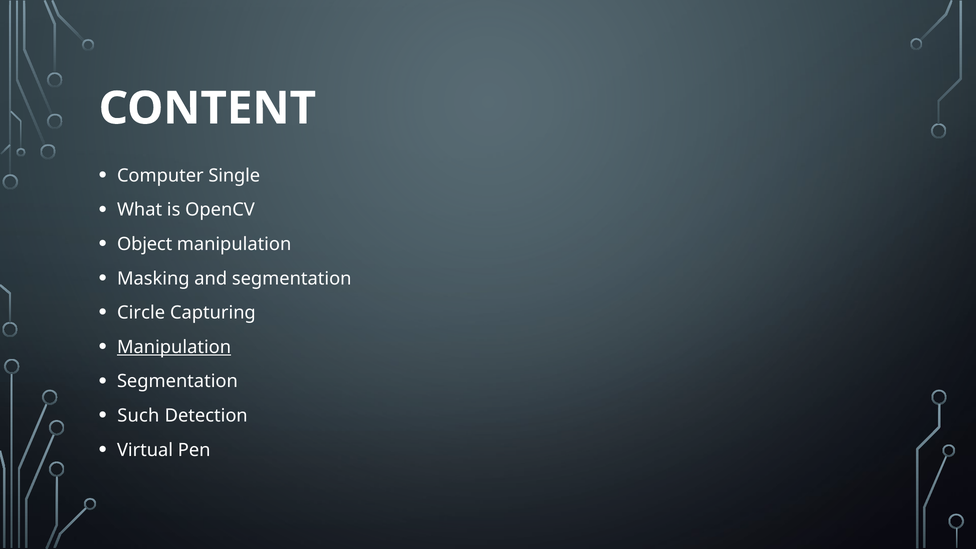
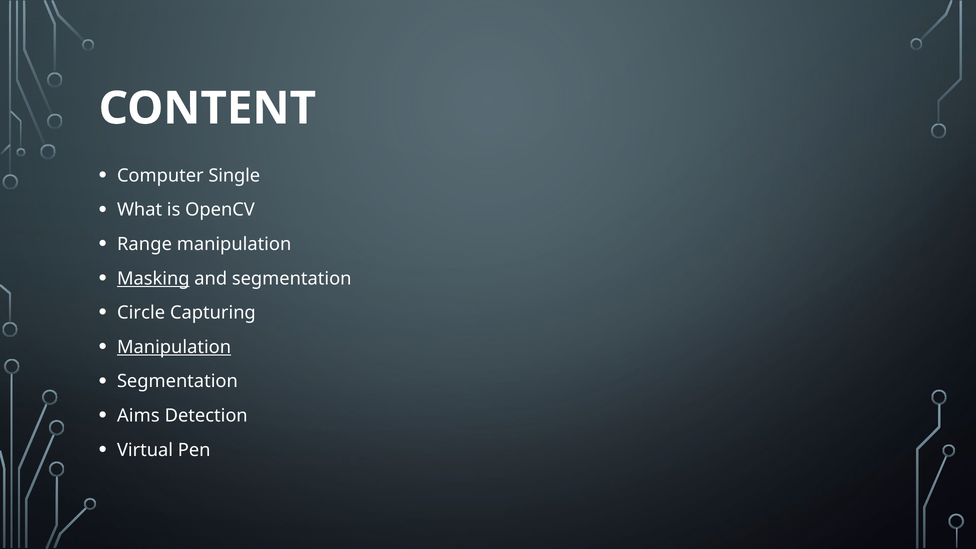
Object: Object -> Range
Masking underline: none -> present
Such: Such -> Aims
